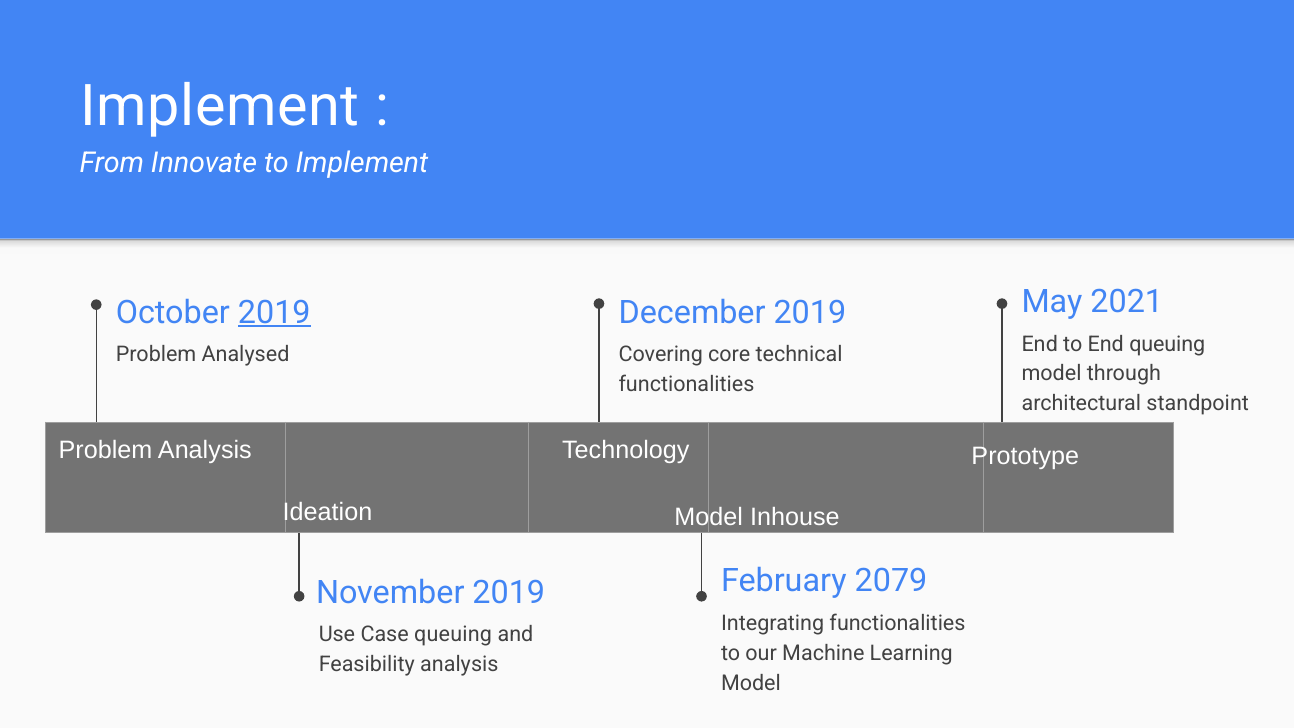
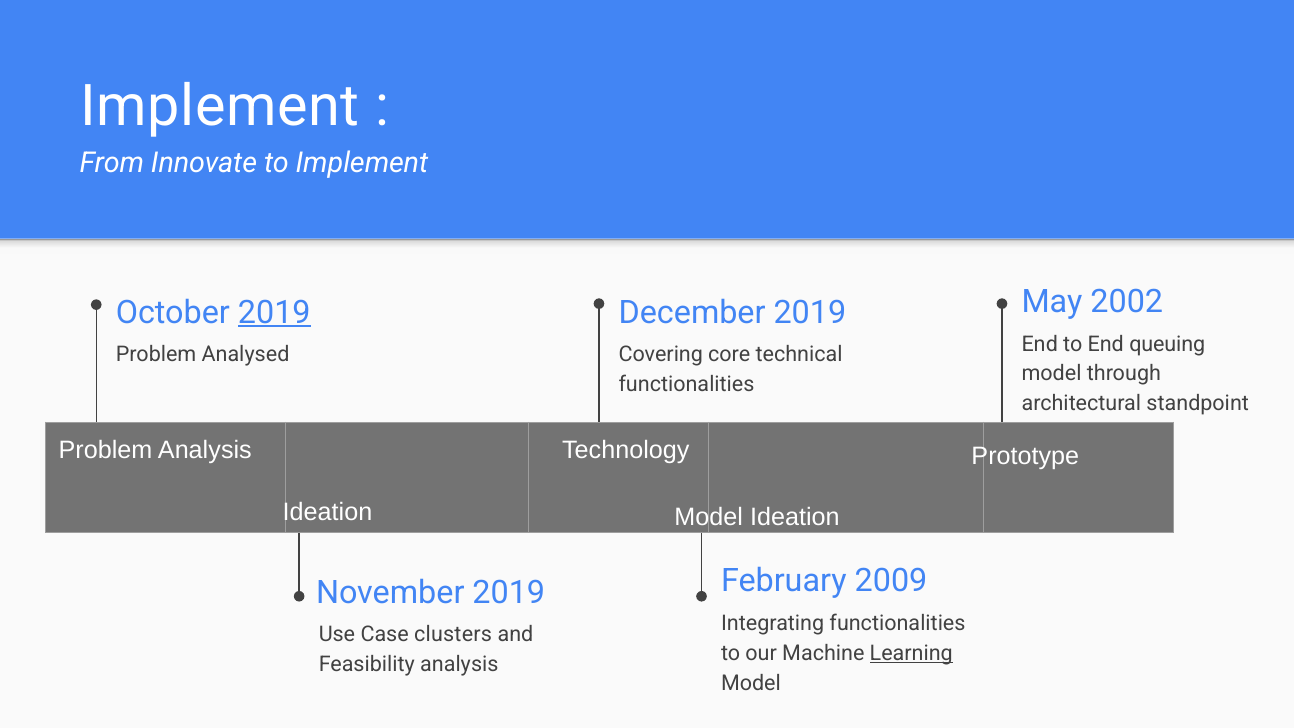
2021: 2021 -> 2002
Model Inhouse: Inhouse -> Ideation
2079: 2079 -> 2009
Case queuing: queuing -> clusters
Learning underline: none -> present
